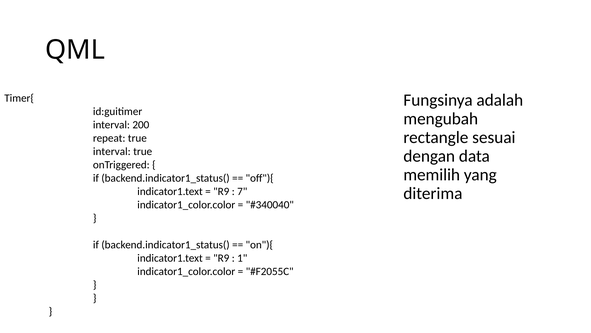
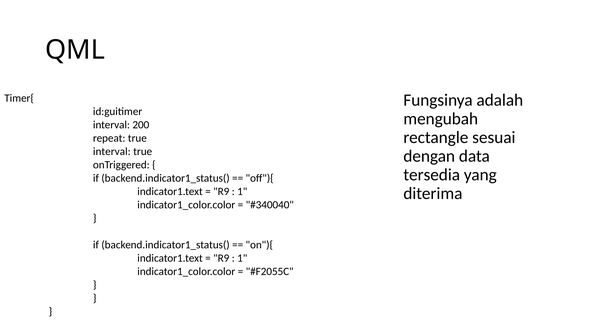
memilih: memilih -> tersedia
7 at (242, 191): 7 -> 1
